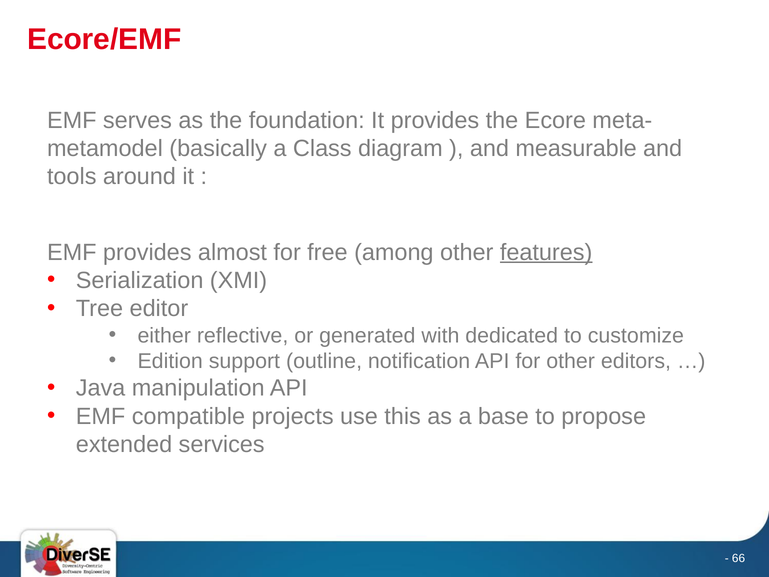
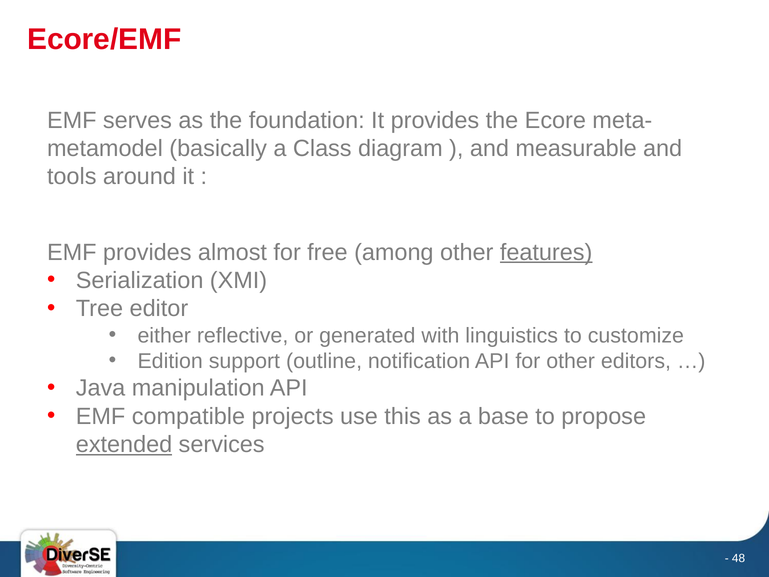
dedicated: dedicated -> linguistics
extended underline: none -> present
66: 66 -> 48
